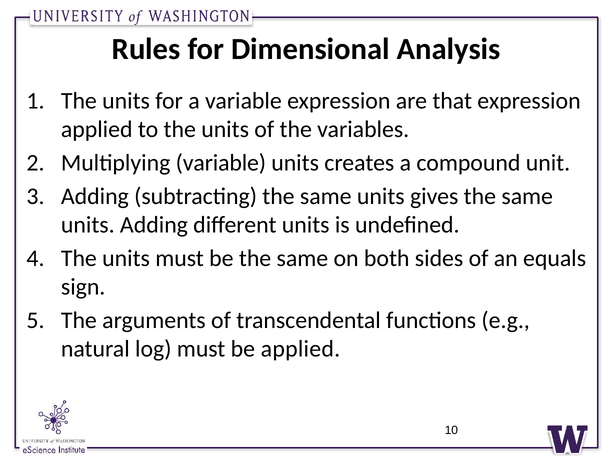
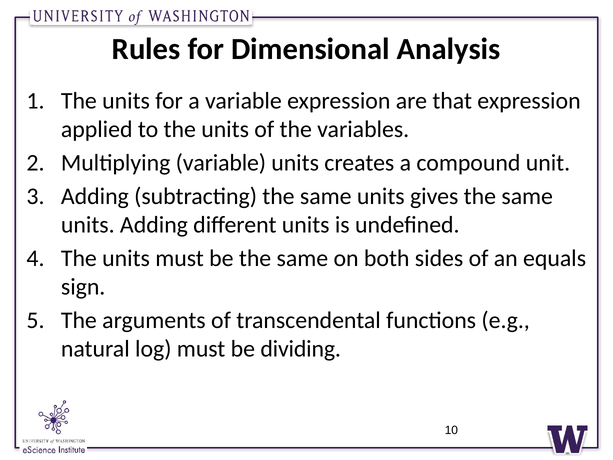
be applied: applied -> dividing
